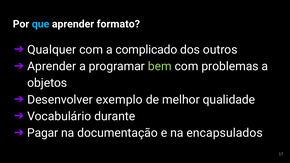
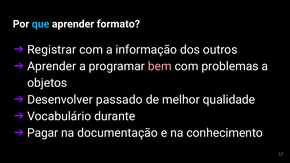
Qualquer: Qualquer -> Registrar
complicado: complicado -> informação
bem colour: light green -> pink
exemplo: exemplo -> passado
encapsulados: encapsulados -> conhecimento
